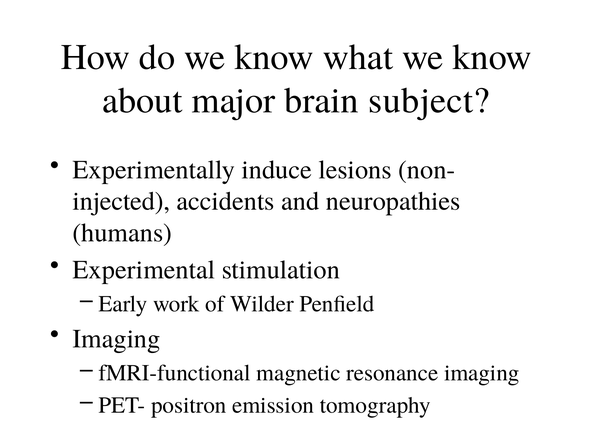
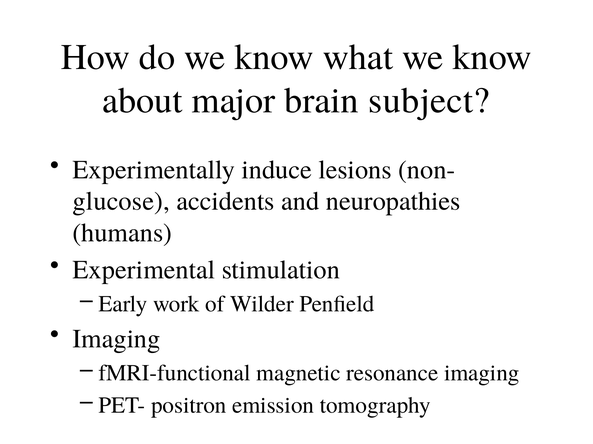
injected: injected -> glucose
